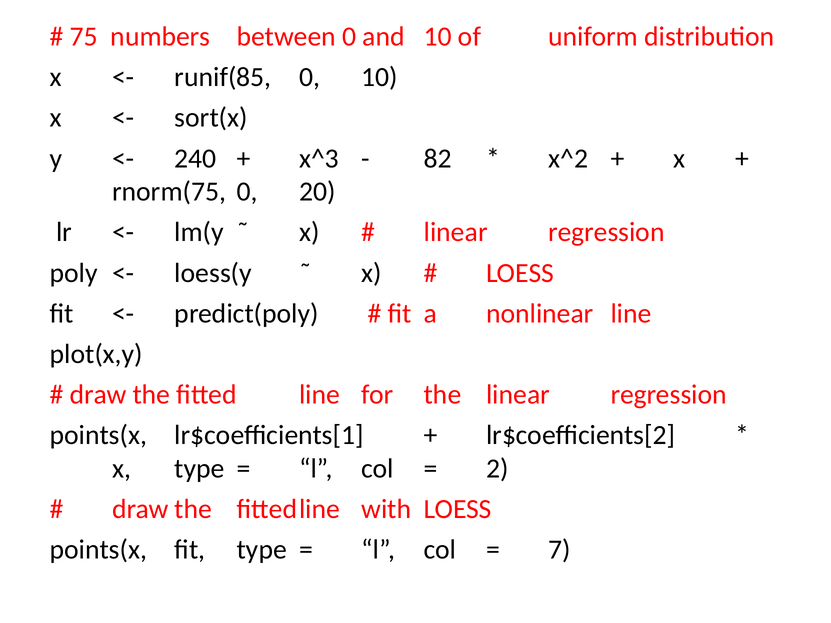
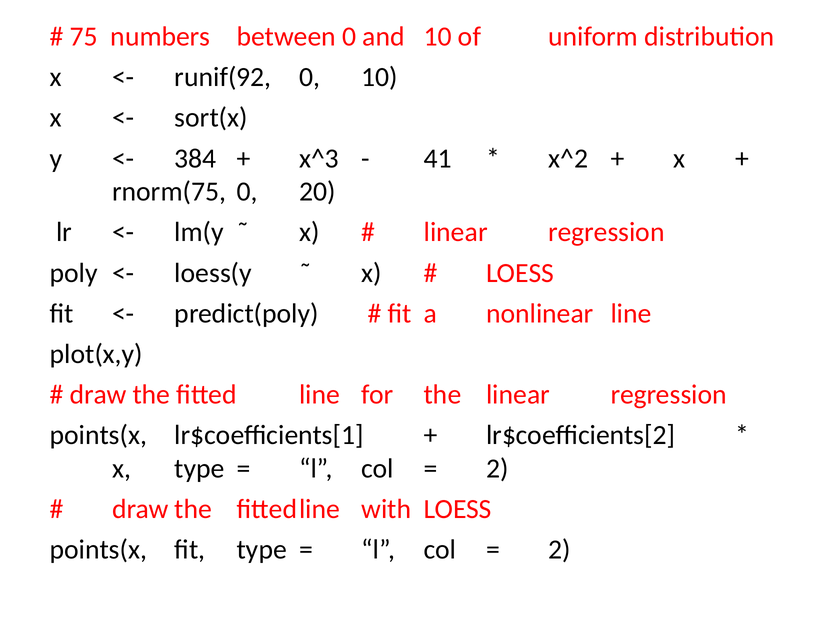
runif(85: runif(85 -> runif(92
240: 240 -> 384
82: 82 -> 41
7 at (560, 550): 7 -> 2
